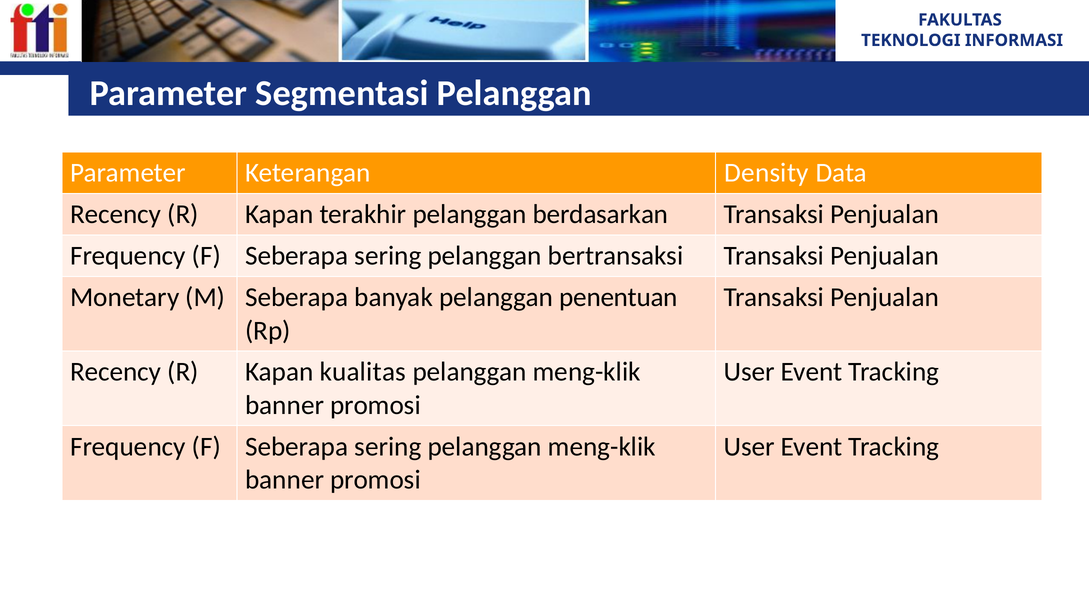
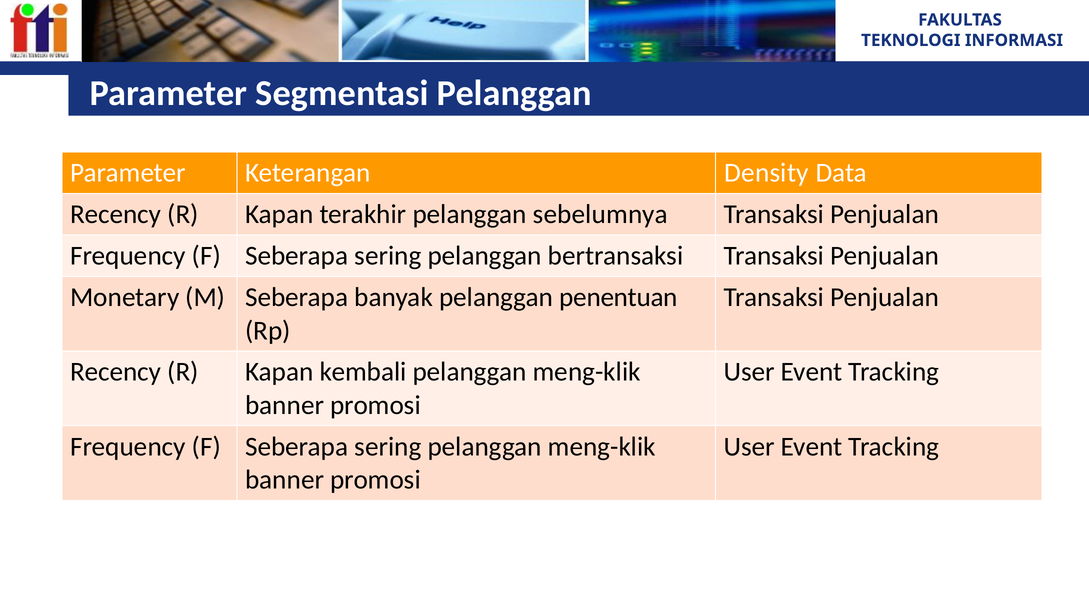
berdasarkan: berdasarkan -> sebelumnya
kualitas: kualitas -> kembali
